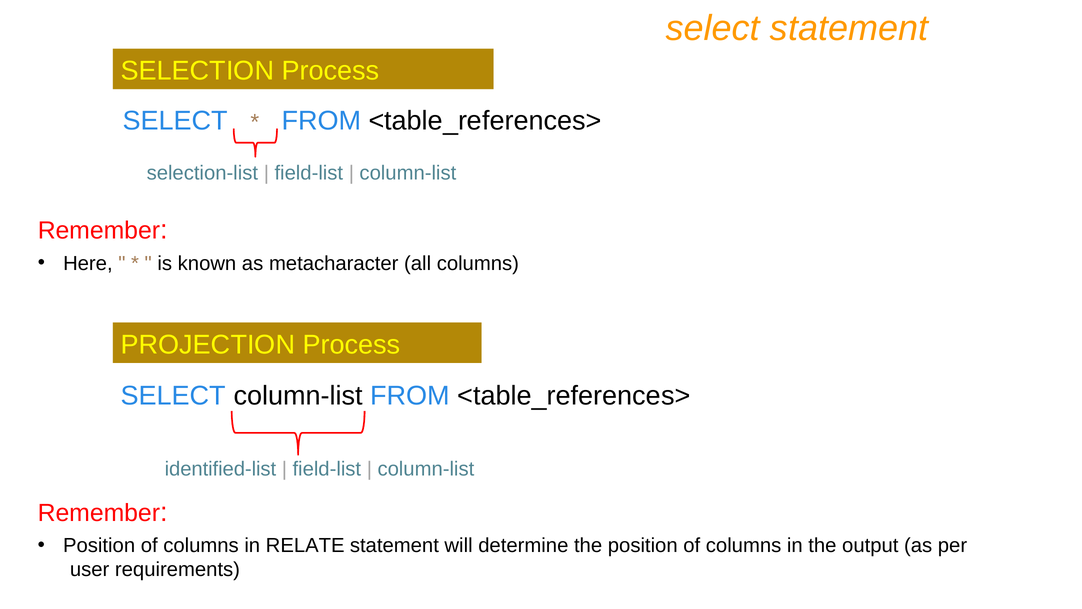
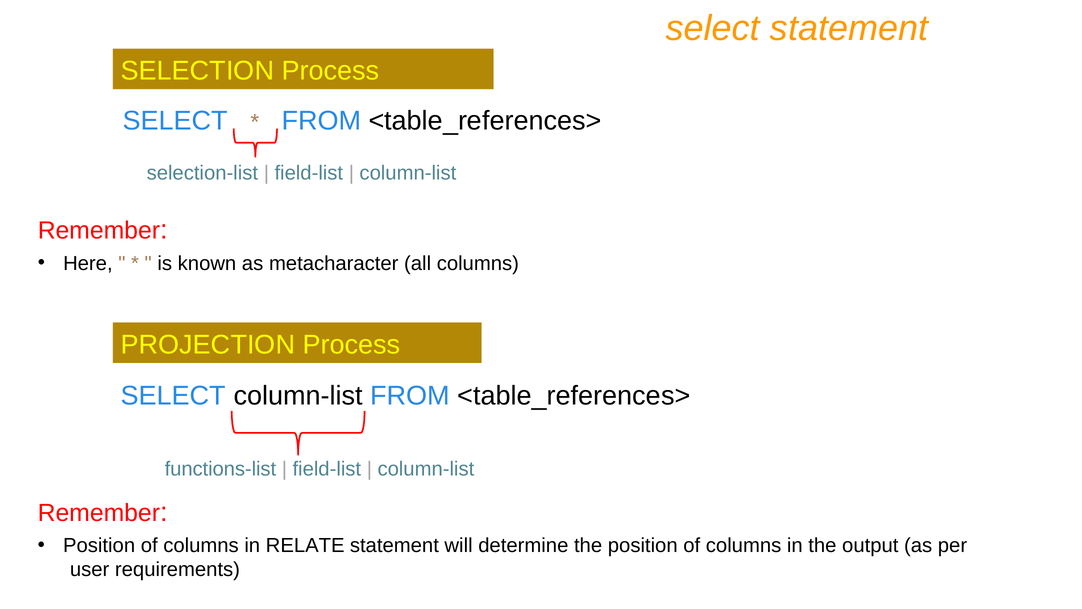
identified-list: identified-list -> functions-list
